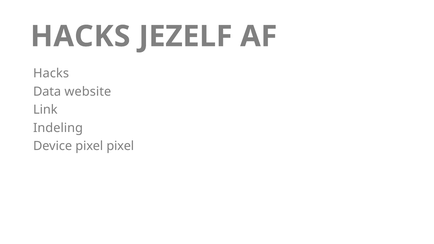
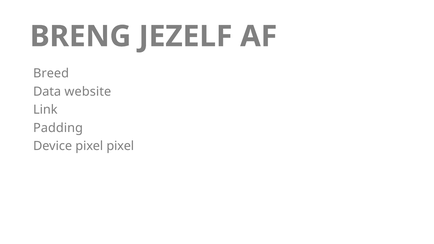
HACKS at (80, 36): HACKS -> BRENG
Hacks at (51, 73): Hacks -> Breed
Indeling: Indeling -> Padding
